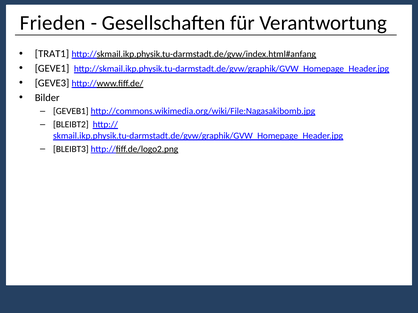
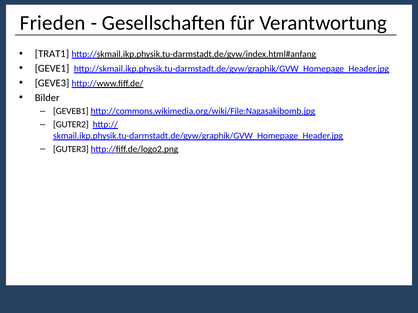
BLEIBT2: BLEIBT2 -> GUTER2
BLEIBT3: BLEIBT3 -> GUTER3
